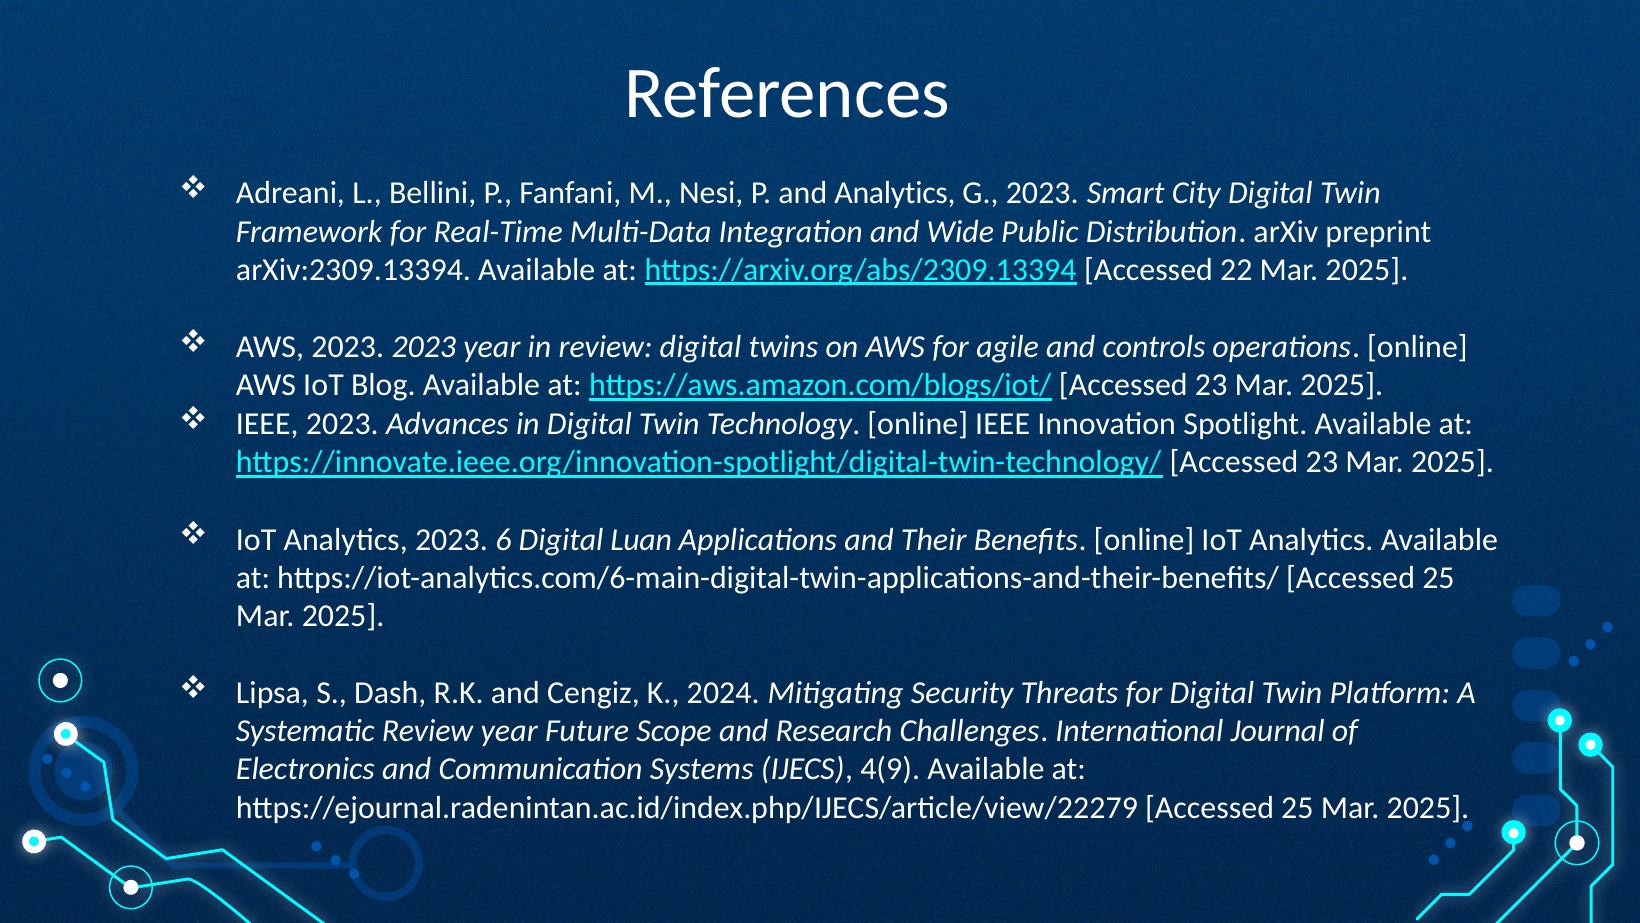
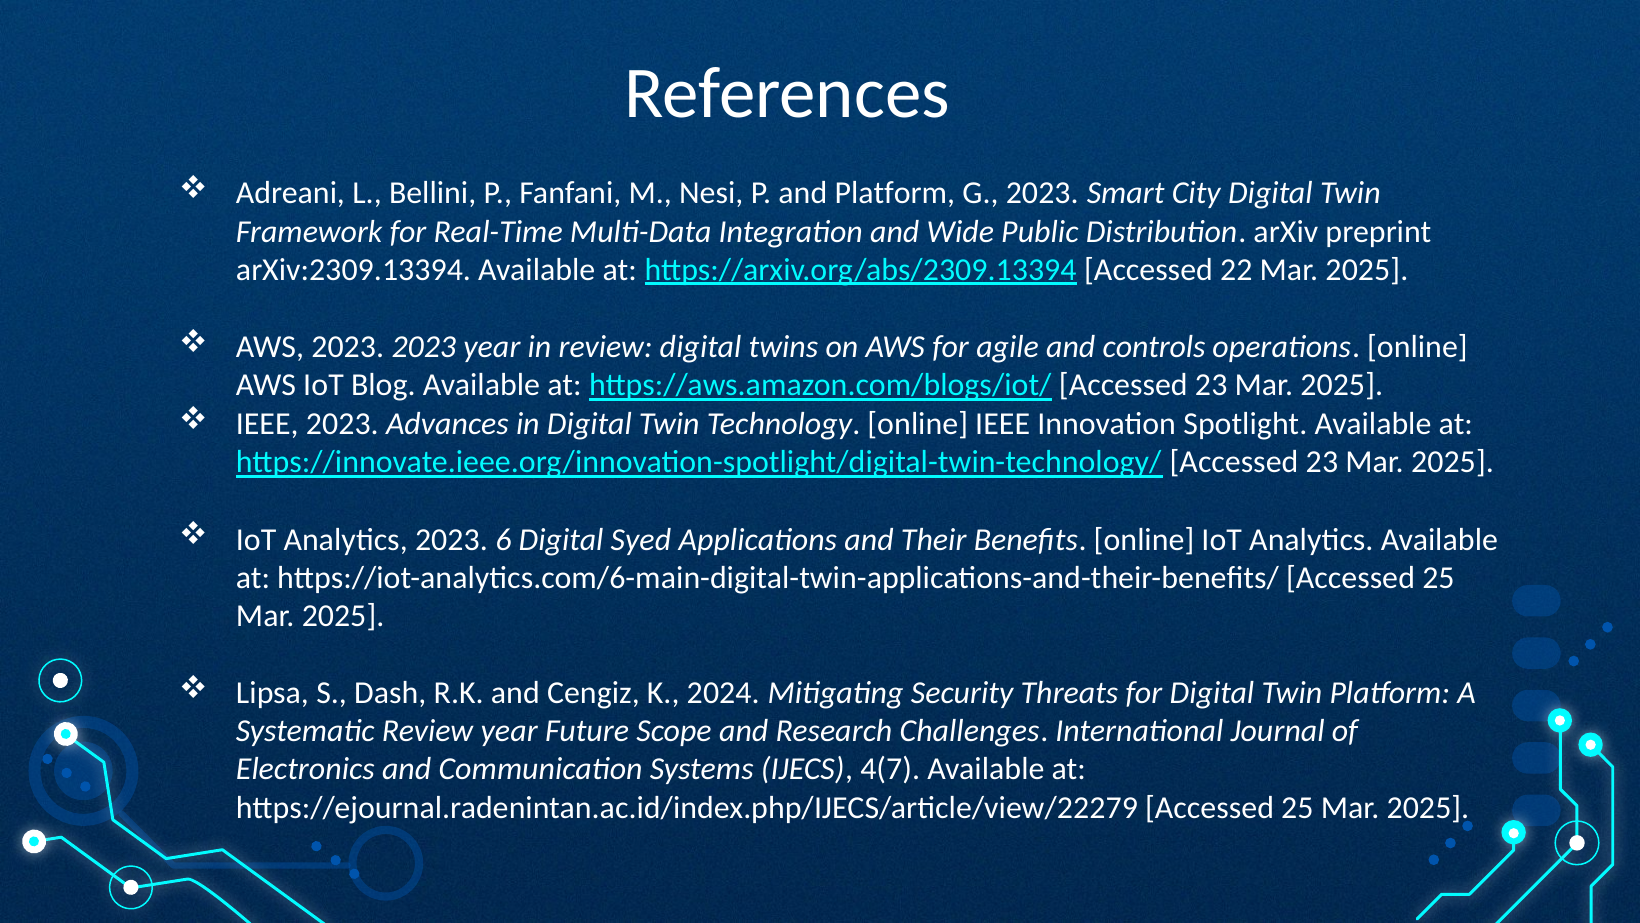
and Analytics: Analytics -> Platform
Luan: Luan -> Syed
4(9: 4(9 -> 4(7
